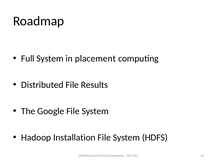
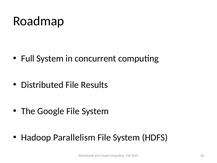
placement: placement -> concurrent
Installation: Installation -> Parallelism
